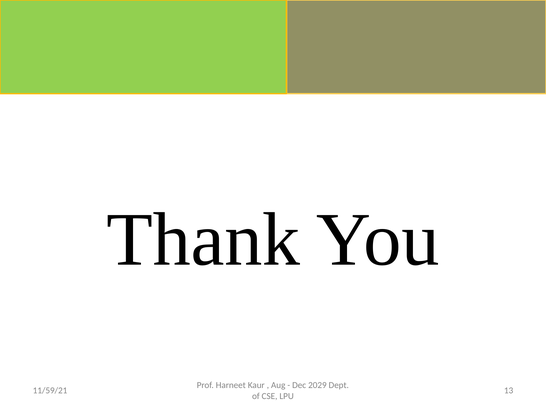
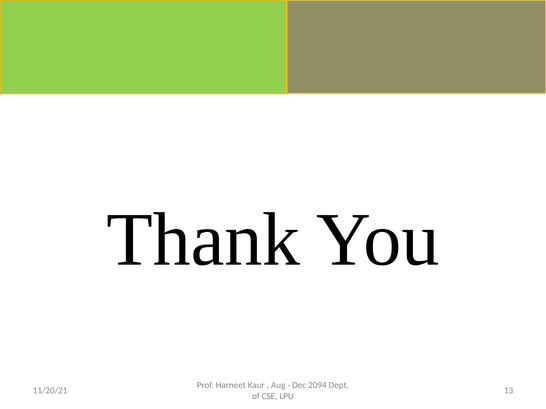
2029: 2029 -> 2094
11/59/21: 11/59/21 -> 11/20/21
